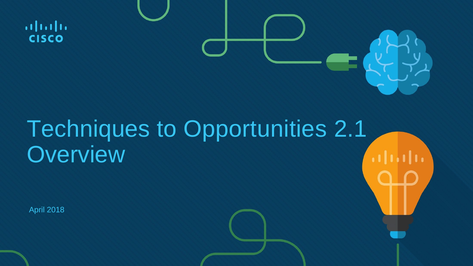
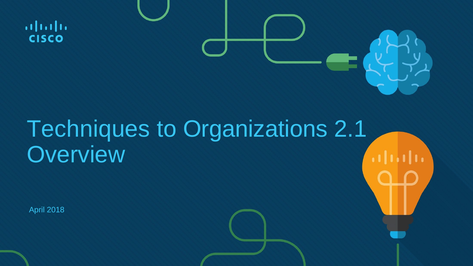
Opportunities: Opportunities -> Organizations
